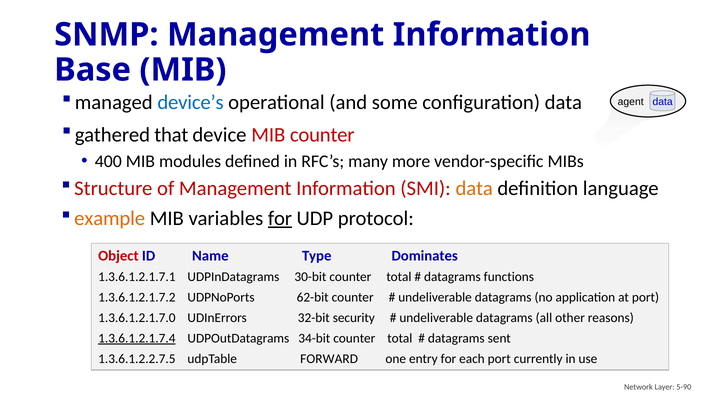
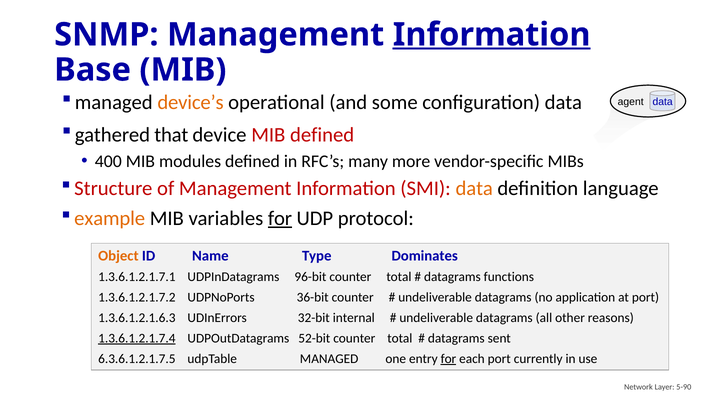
Information at (492, 35) underline: none -> present
device’s colour: blue -> orange
MIB counter: counter -> defined
Object colour: red -> orange
30-bit: 30-bit -> 96-bit
62-bit: 62-bit -> 36-bit
1.3.6.1.2.1.7.0: 1.3.6.1.2.1.7.0 -> 1.3.6.1.2.1.6.3
security: security -> internal
34-bit: 34-bit -> 52-bit
1.3.6.1.2.2.7.5: 1.3.6.1.2.2.7.5 -> 6.3.6.1.2.1.7.5
udpTable FORWARD: FORWARD -> MANAGED
for at (448, 358) underline: none -> present
